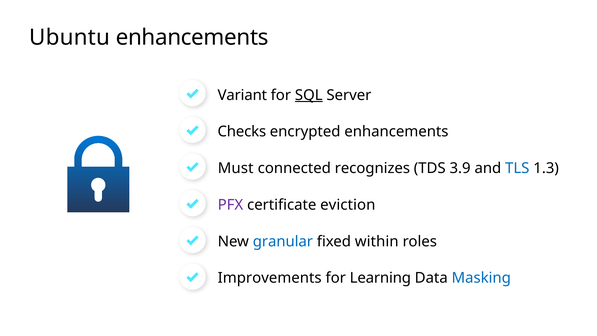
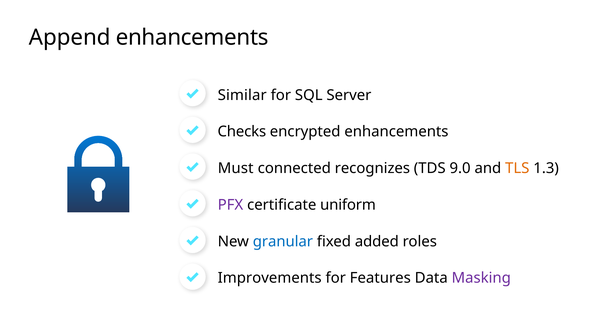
Ubuntu: Ubuntu -> Append
Variant: Variant -> Similar
SQL underline: present -> none
3.9: 3.9 -> 9.0
TLS colour: blue -> orange
eviction: eviction -> uniform
within: within -> added
Learning: Learning -> Features
Masking colour: blue -> purple
